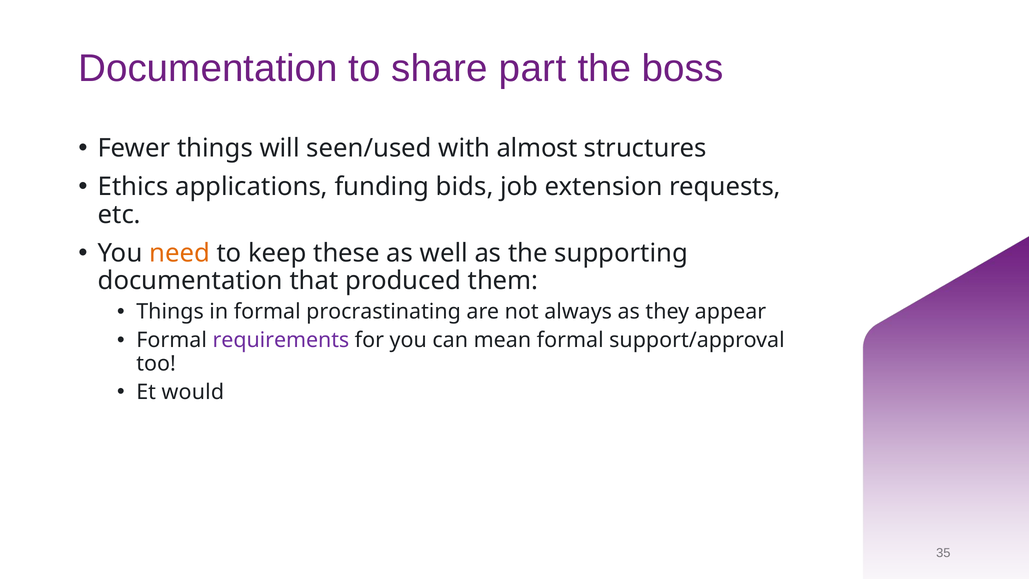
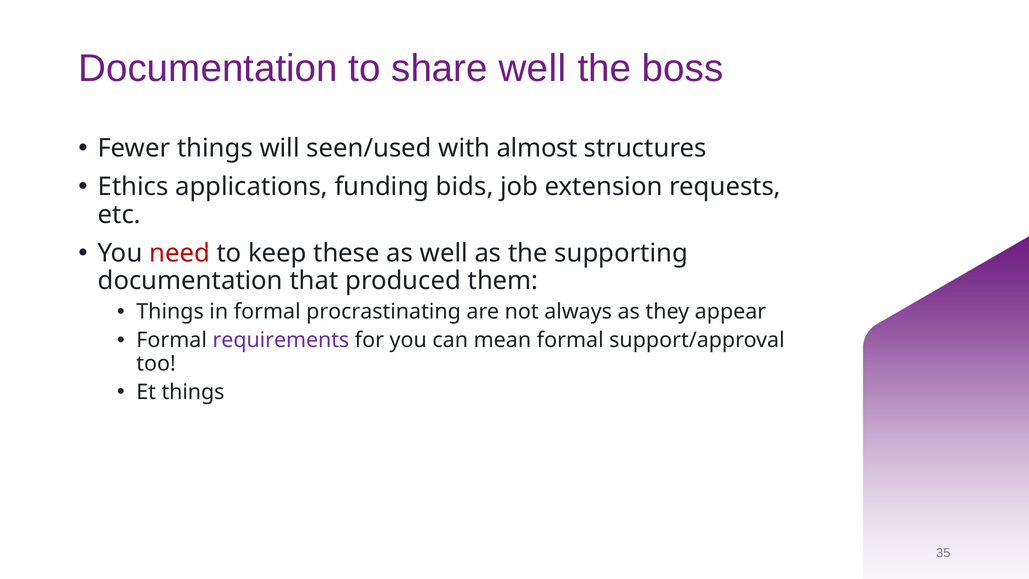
share part: part -> well
need colour: orange -> red
Et would: would -> things
